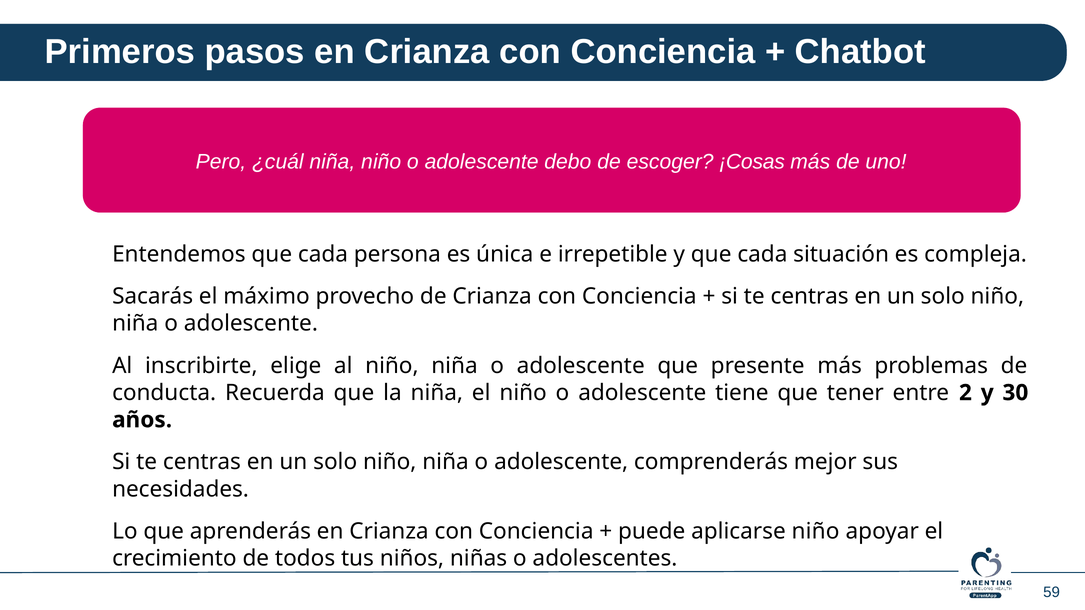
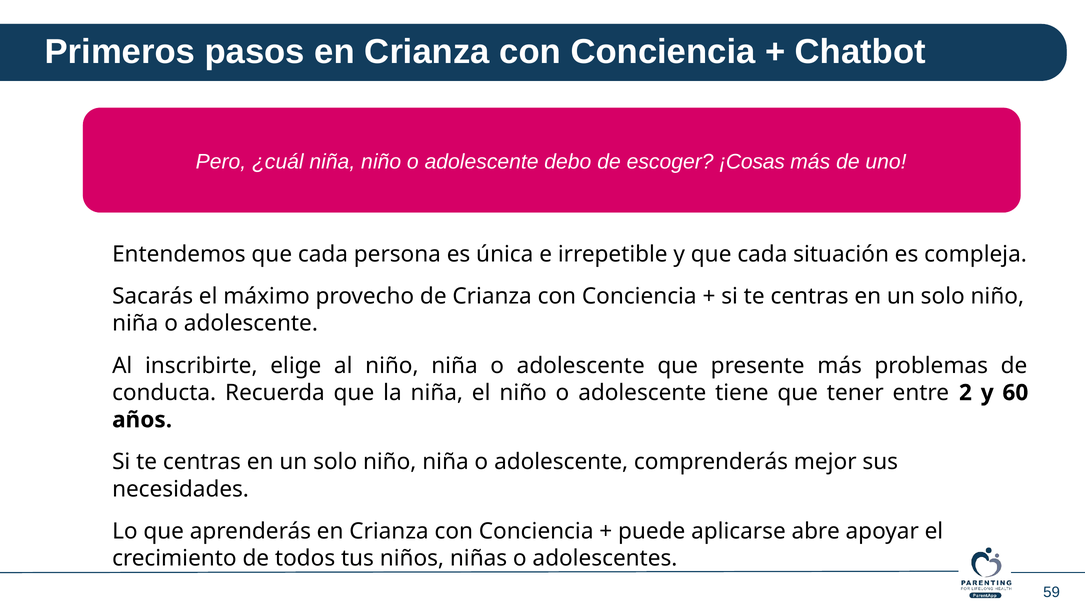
30: 30 -> 60
aplicarse niño: niño -> abre
